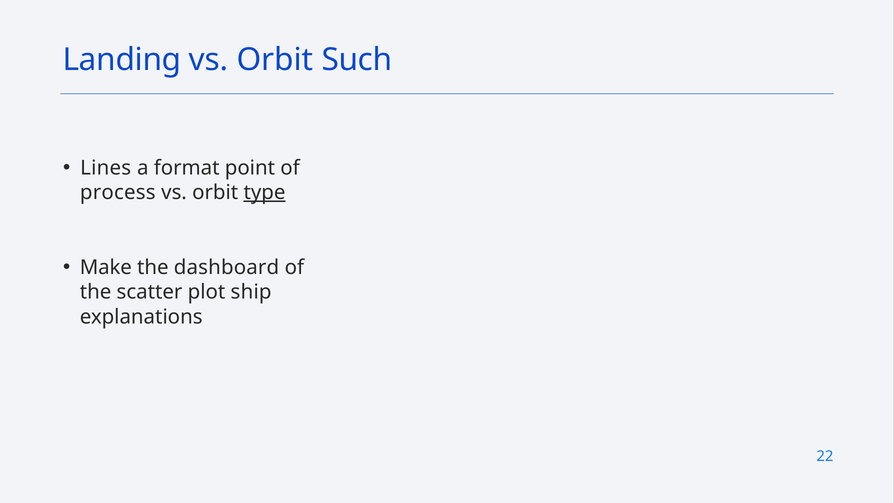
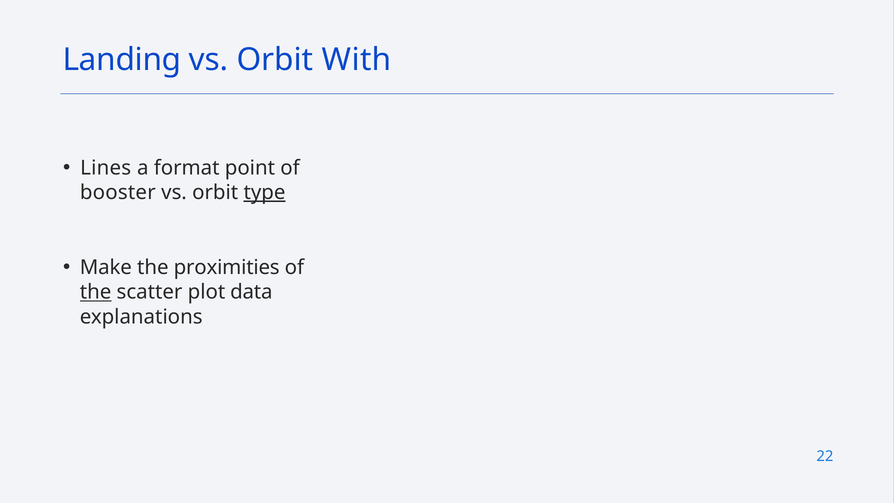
Such: Such -> With
process: process -> booster
dashboard: dashboard -> proximities
the at (96, 292) underline: none -> present
ship: ship -> data
